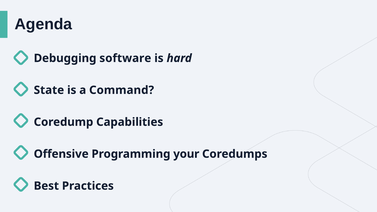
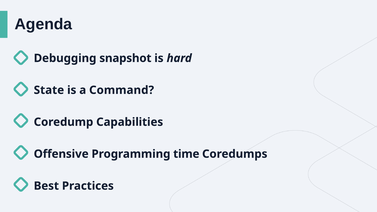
software: software -> snapshot
your: your -> time
